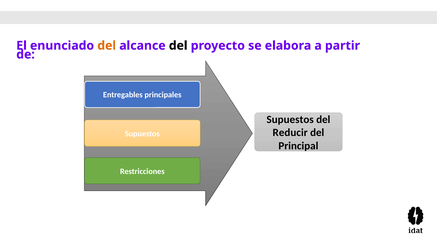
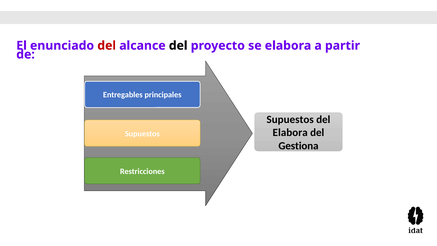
del at (107, 46) colour: orange -> red
Reducir at (290, 133): Reducir -> Elabora
Principal: Principal -> Gestiona
